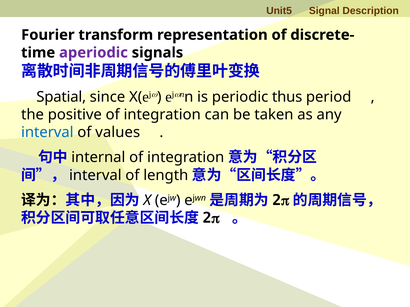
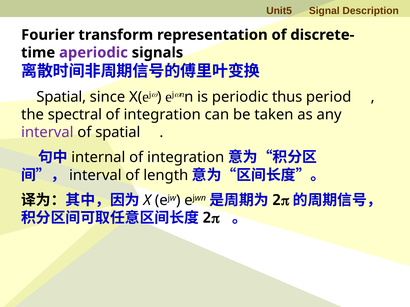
positive: positive -> spectral
interval at (47, 133) colour: blue -> purple
of values: values -> spatial
